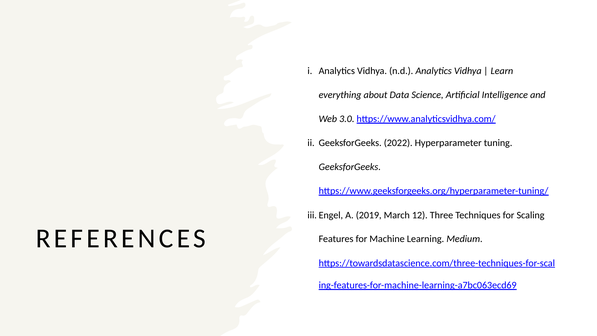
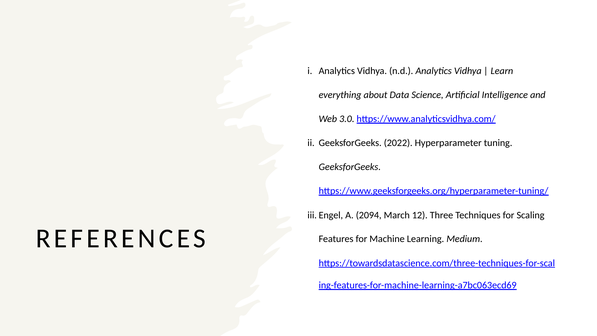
2019: 2019 -> 2094
